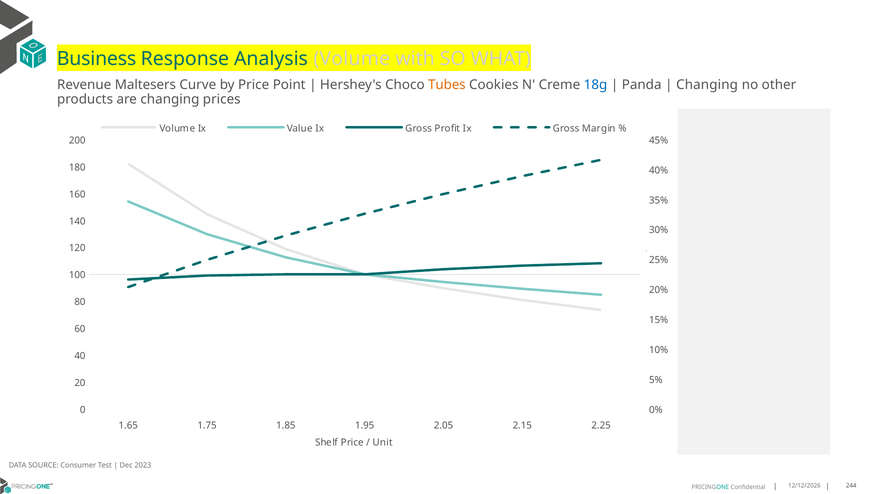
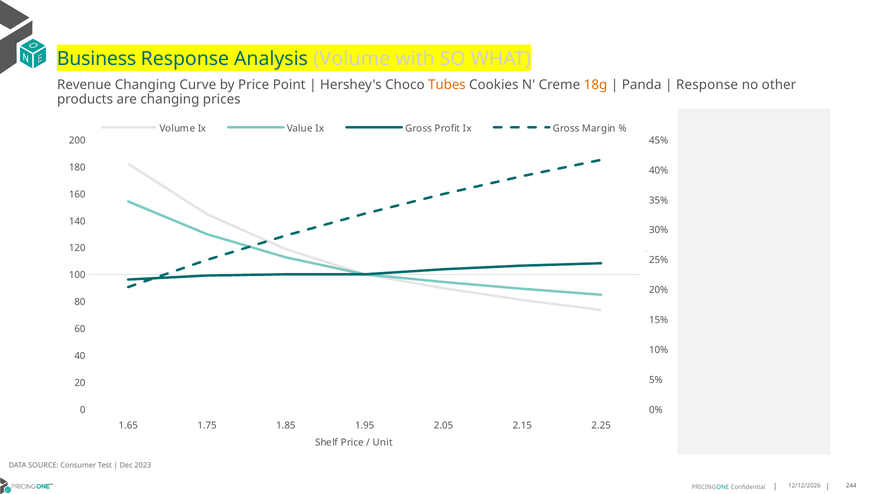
Revenue Maltesers: Maltesers -> Changing
18g colour: blue -> orange
Changing at (707, 85): Changing -> Response
